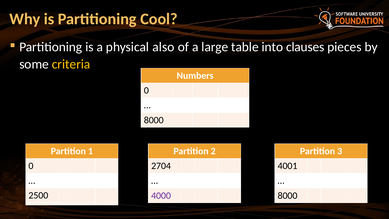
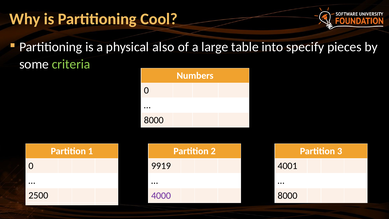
clauses: clauses -> specify
criteria colour: yellow -> light green
2704: 2704 -> 9919
